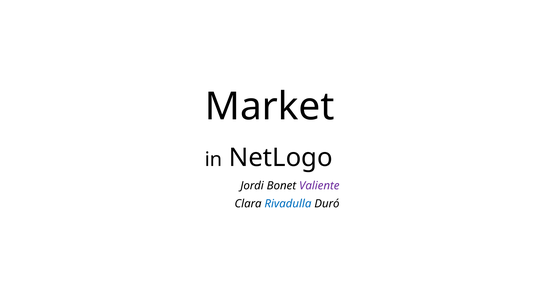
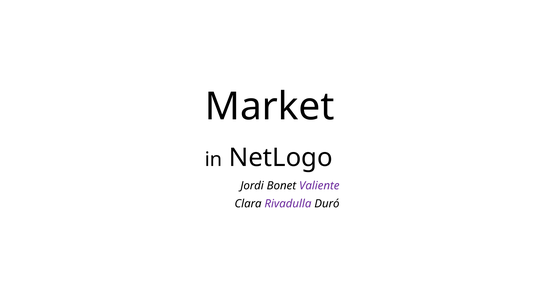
Rivadulla colour: blue -> purple
